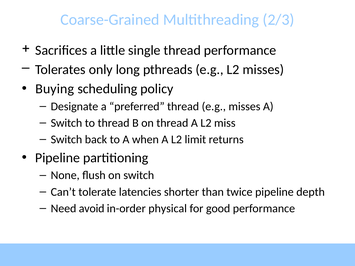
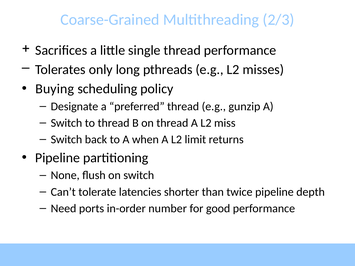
e.g misses: misses -> gunzip
avoid: avoid -> ports
physical: physical -> number
